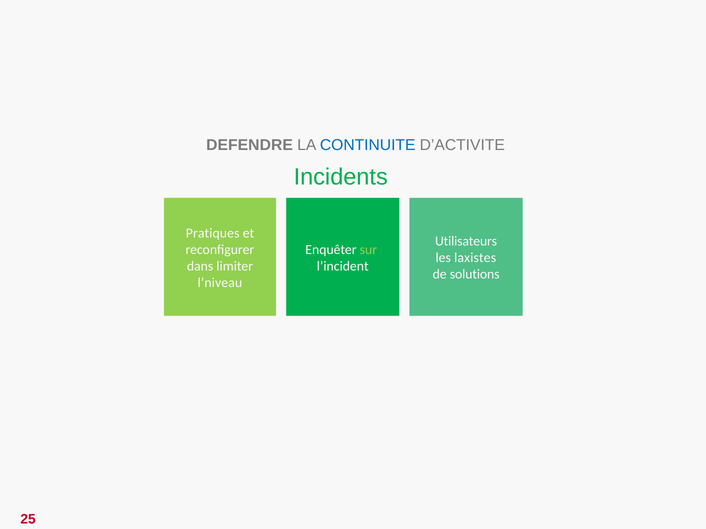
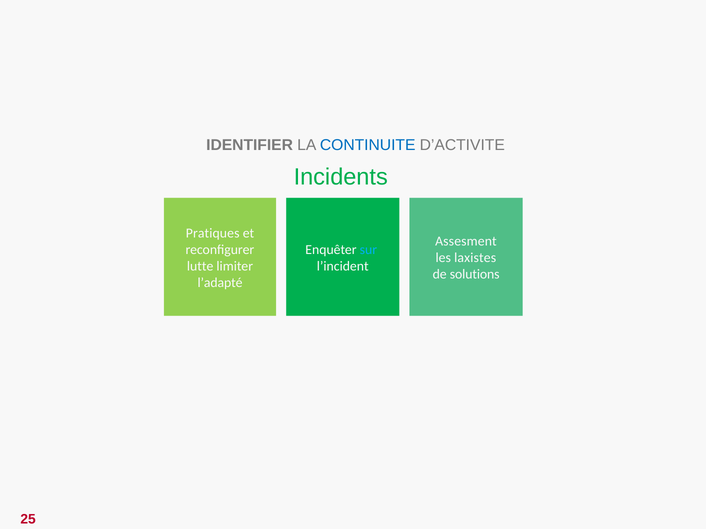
DEFENDRE: DEFENDRE -> IDENTIFIER
Utilisateurs: Utilisateurs -> Assesment
sur colour: light green -> light blue
dans: dans -> lutte
l’niveau: l’niveau -> l’adapté
